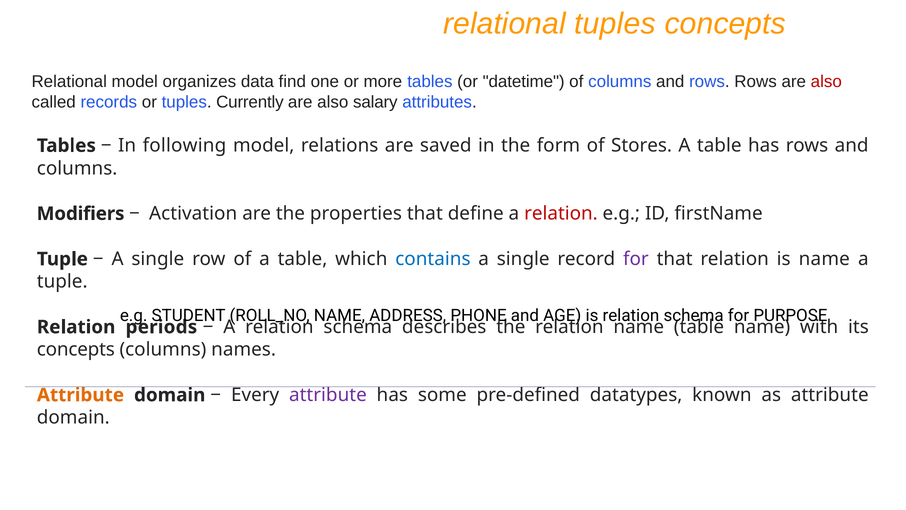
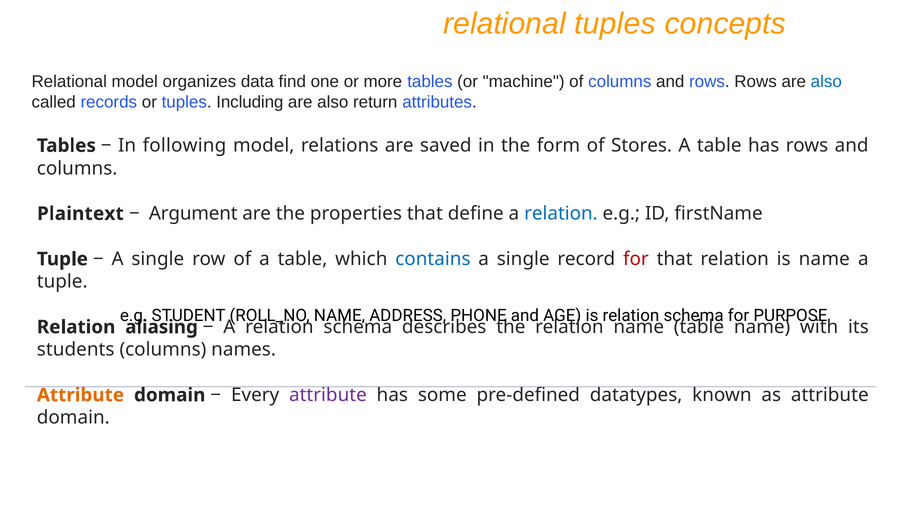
datetime: datetime -> machine
also at (826, 82) colour: red -> blue
Currently: Currently -> Including
salary: salary -> return
Modifiers: Modifiers -> Plaintext
Activation: Activation -> Argument
relation at (561, 214) colour: red -> blue
for at (636, 259) colour: purple -> red
periods: periods -> aliasing
concepts at (76, 349): concepts -> students
